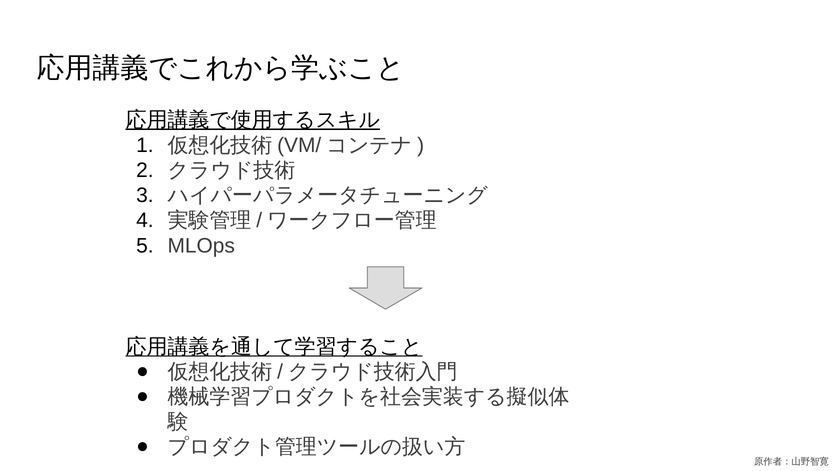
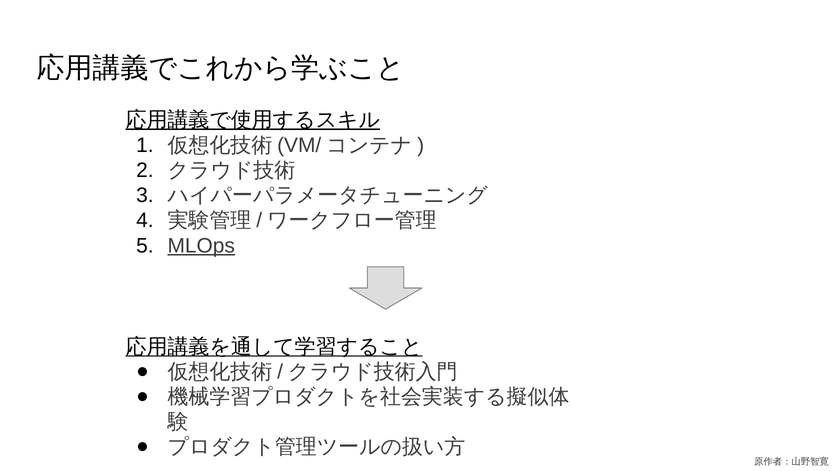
MLOps underline: none -> present
